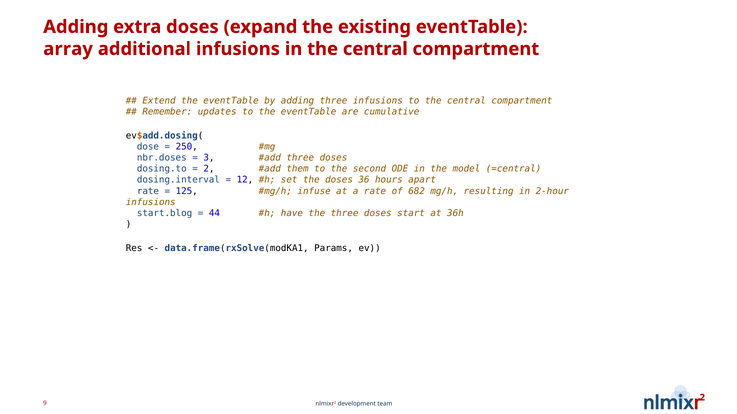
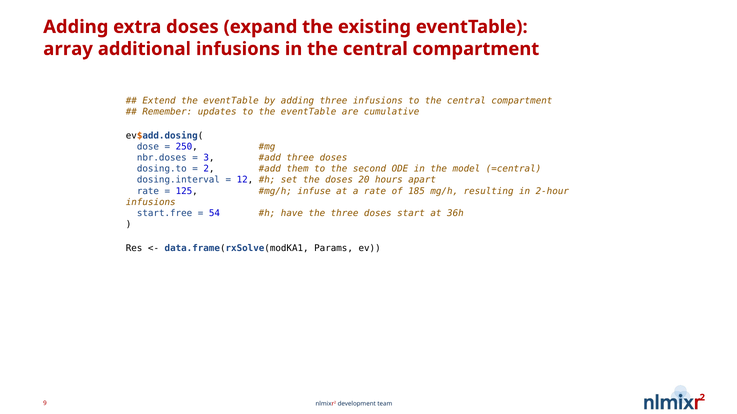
36: 36 -> 20
682: 682 -> 185
start.blog: start.blog -> start.free
44: 44 -> 54
